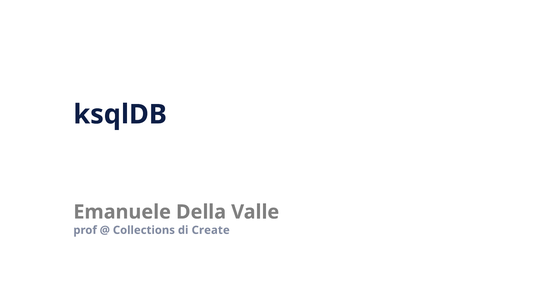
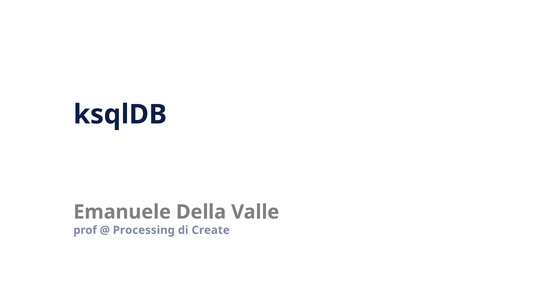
Collections: Collections -> Processing
